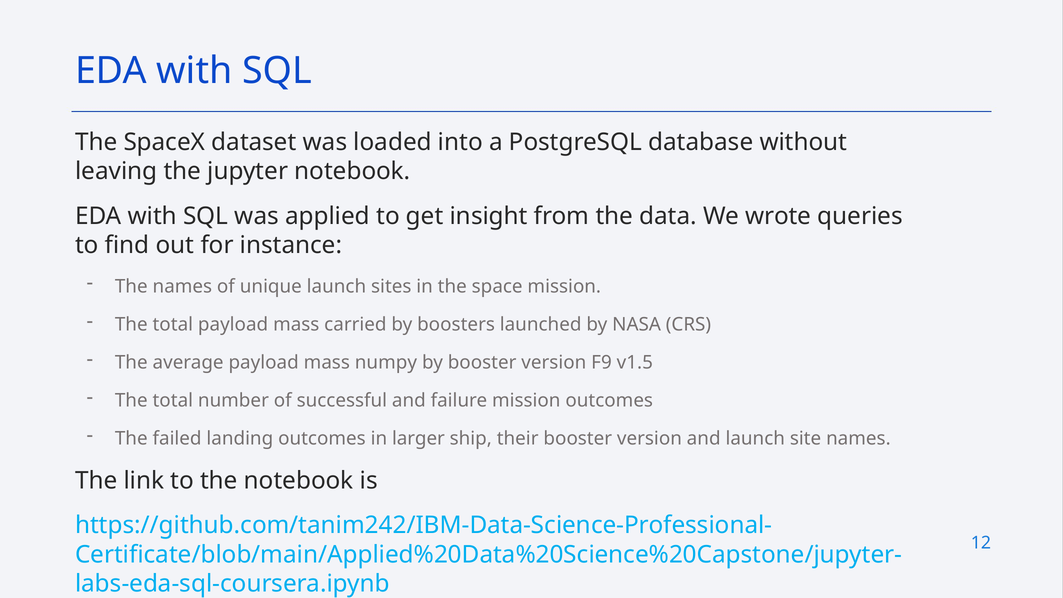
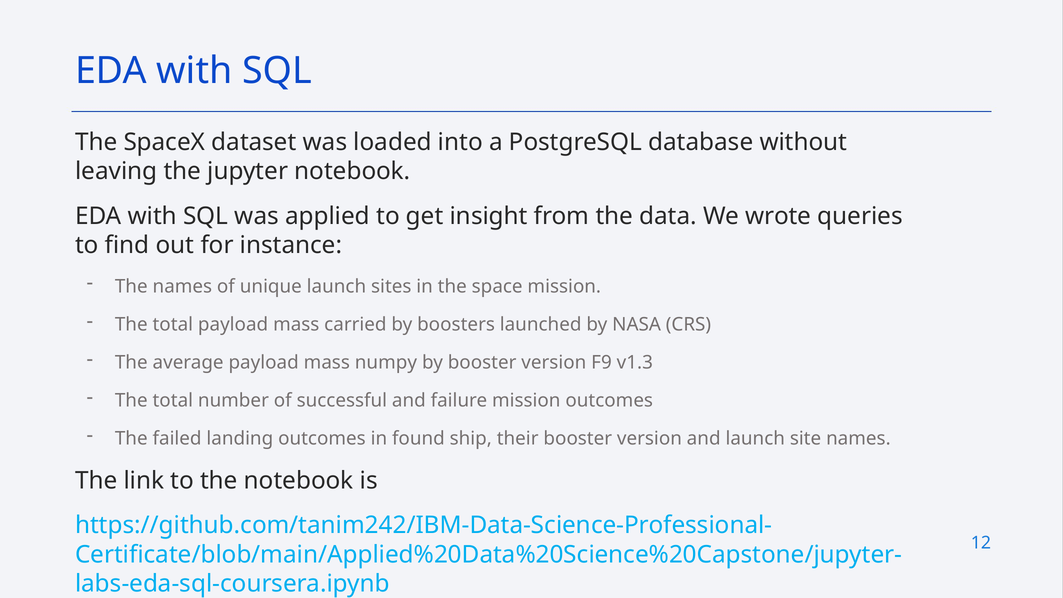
v1.5: v1.5 -> v1.3
larger: larger -> found
